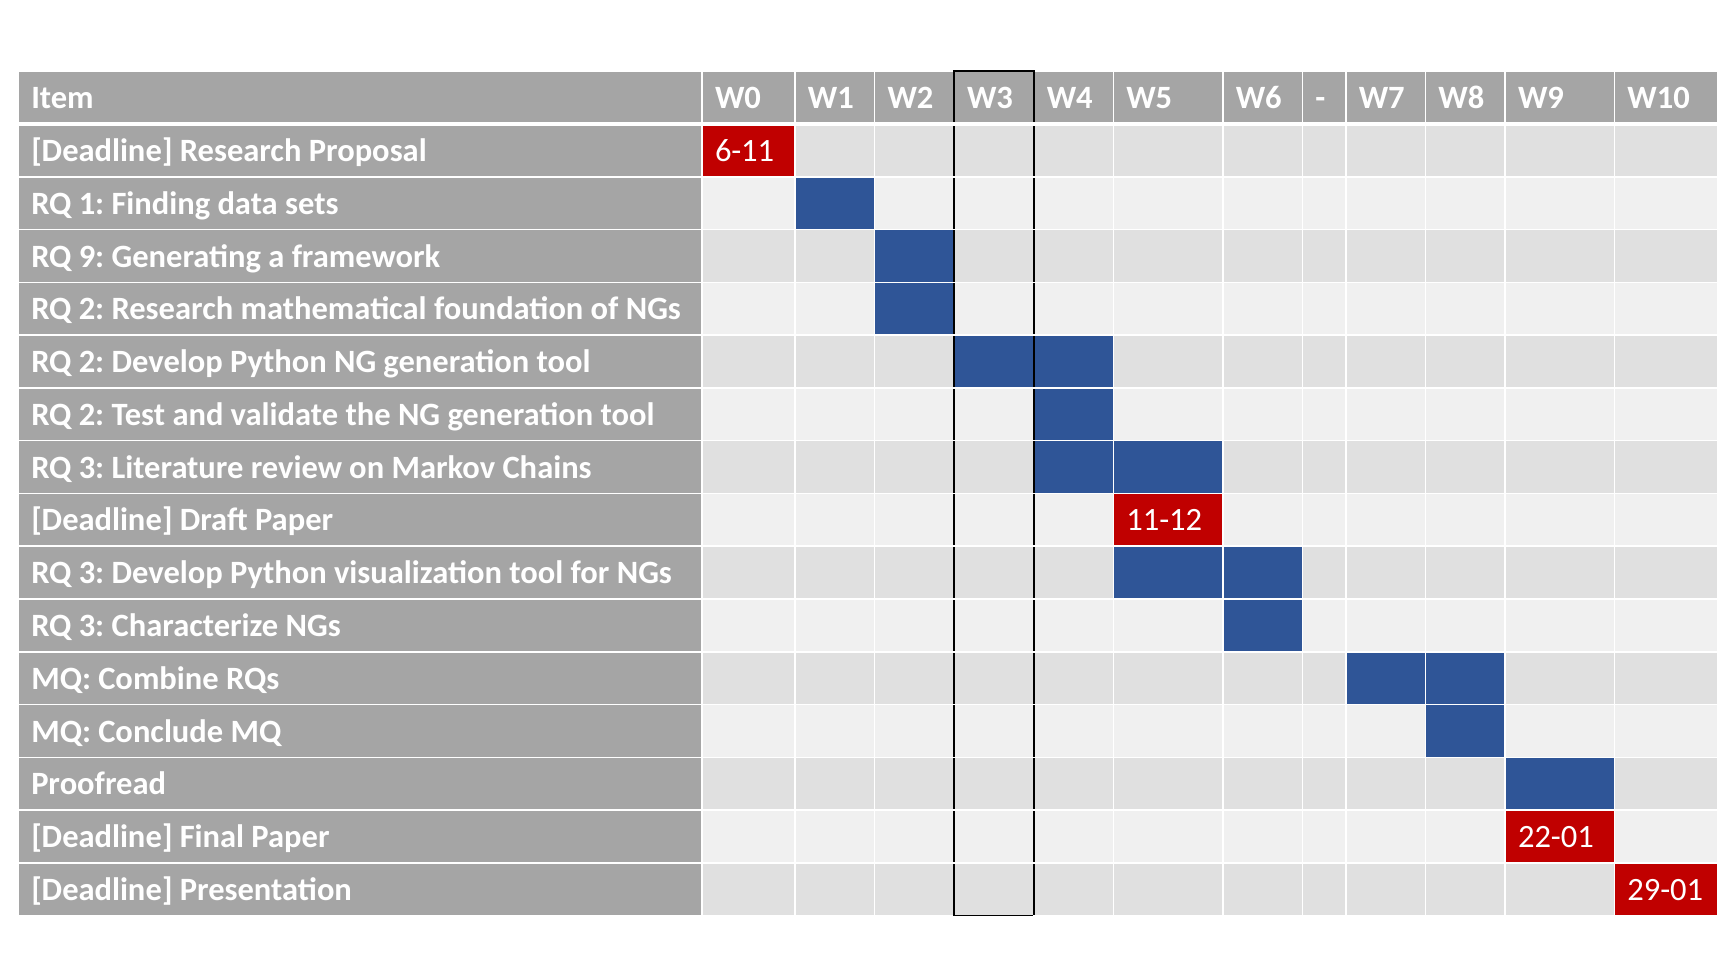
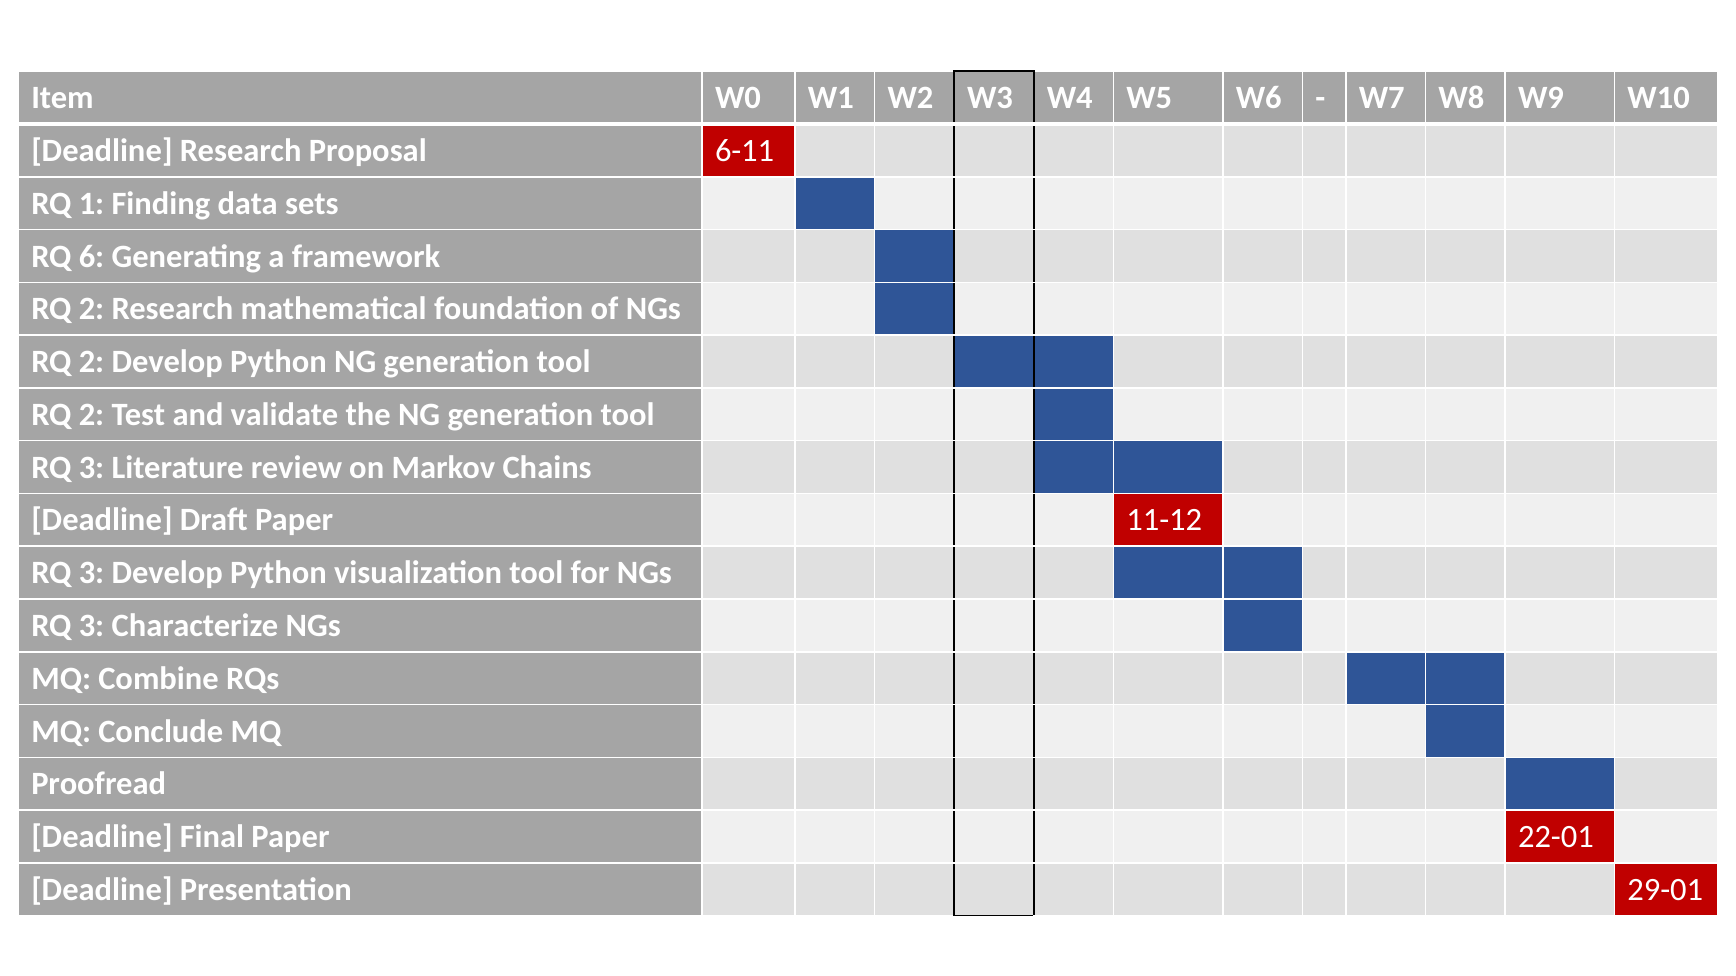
9: 9 -> 6
